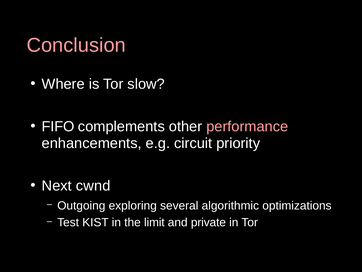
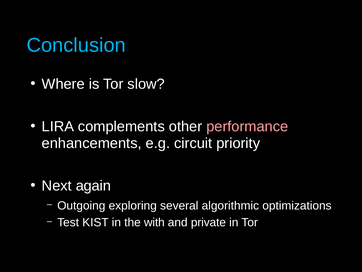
Conclusion colour: pink -> light blue
FIFO: FIFO -> LIRA
cwnd: cwnd -> again
limit: limit -> with
